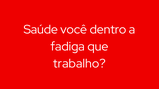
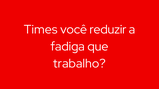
Saúde: Saúde -> Times
dentro: dentro -> reduzir
